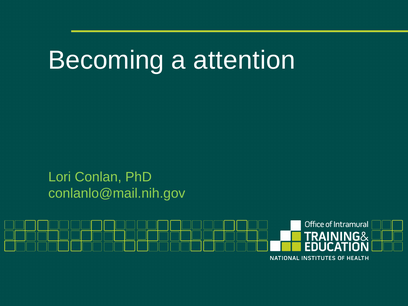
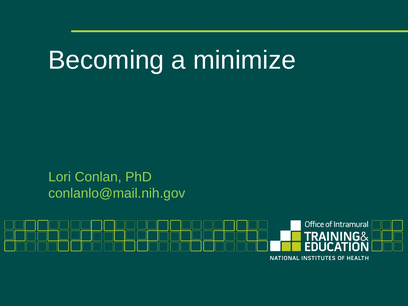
attention: attention -> minimize
